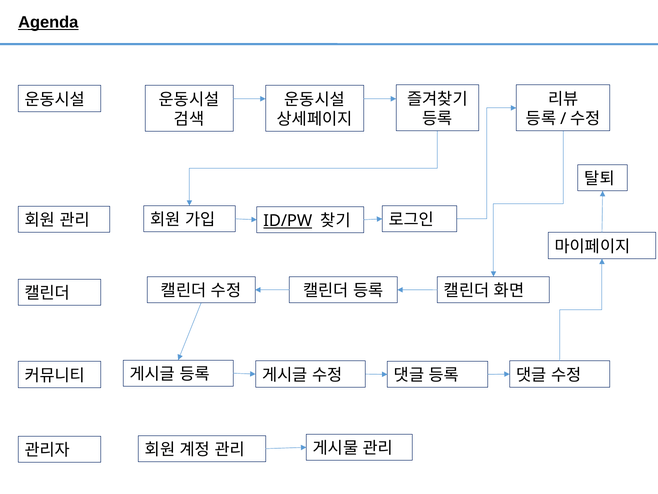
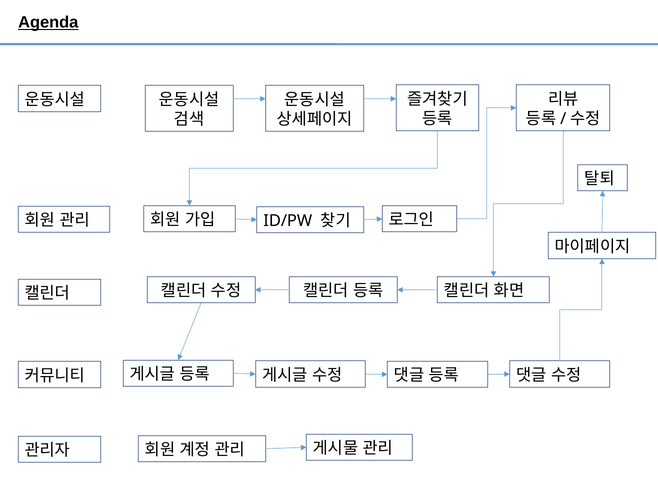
ID/PW underline: present -> none
